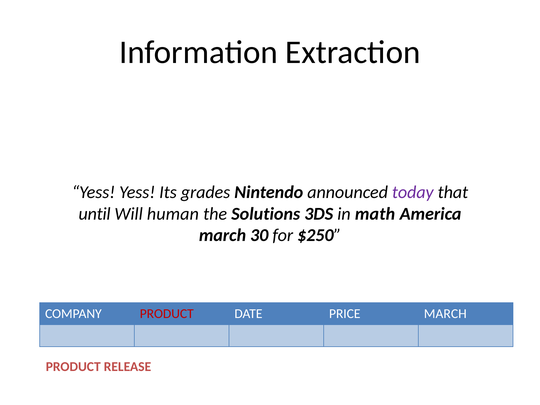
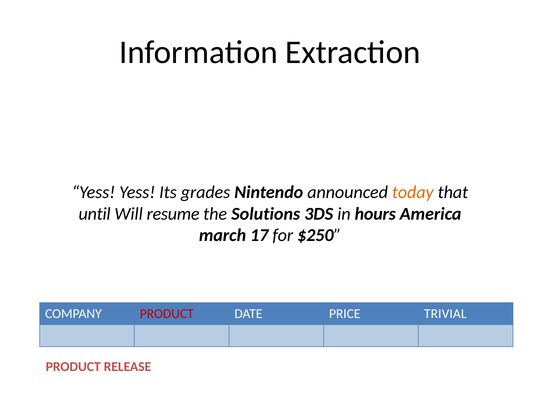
today colour: purple -> orange
human: human -> resume
math: math -> hours
30: 30 -> 17
PRICE MARCH: MARCH -> TRIVIAL
